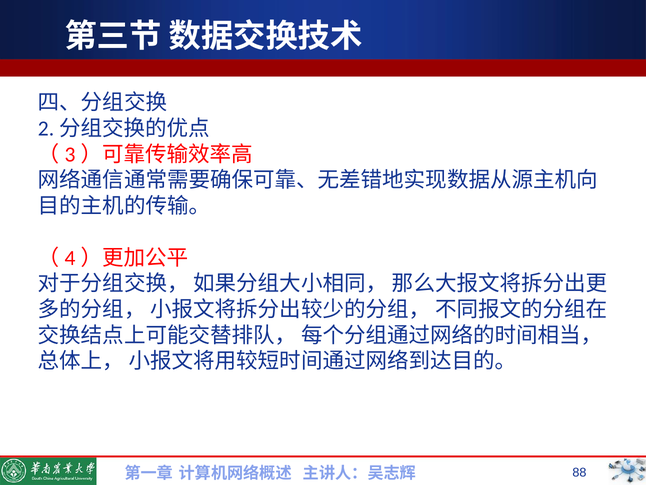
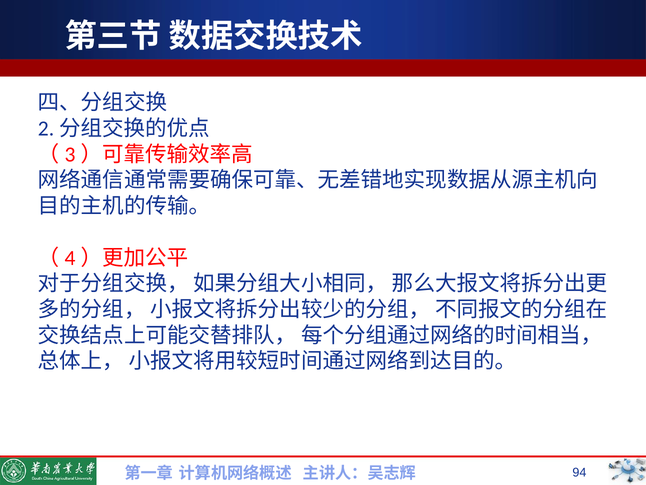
88: 88 -> 94
